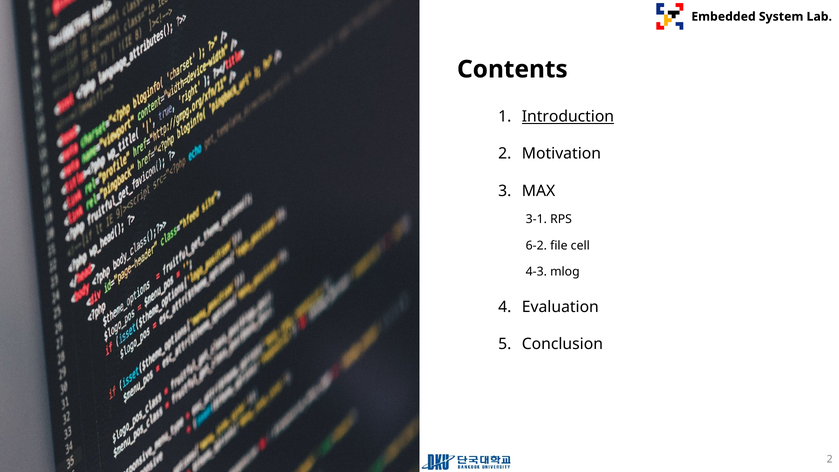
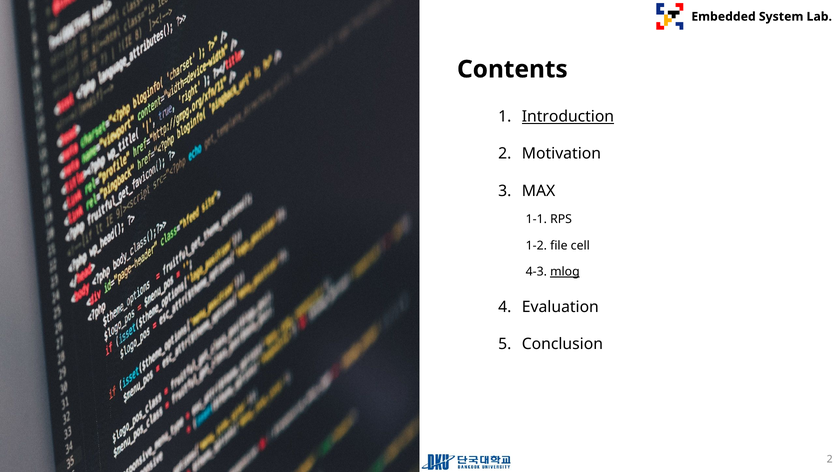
3-1: 3-1 -> 1-1
6-2: 6-2 -> 1-2
mlog underline: none -> present
